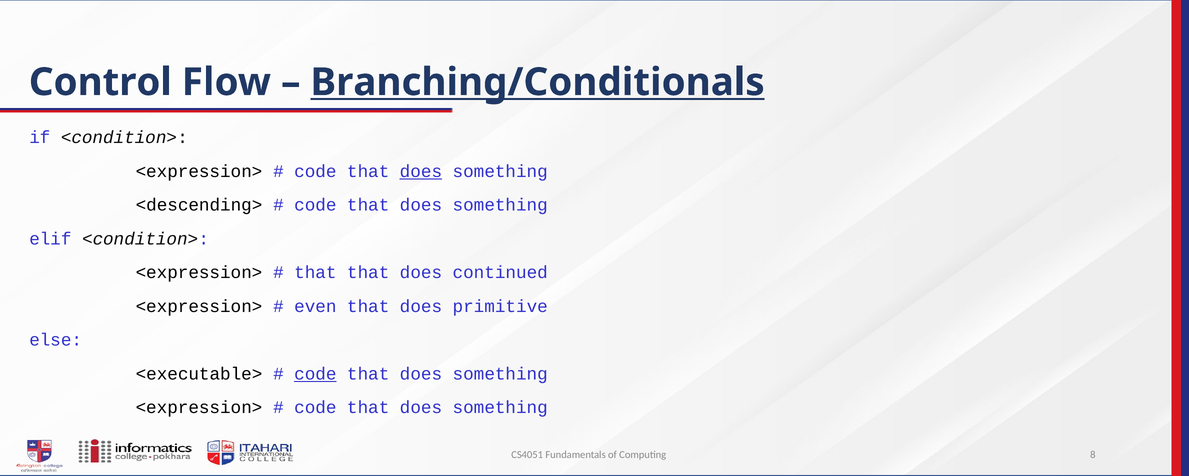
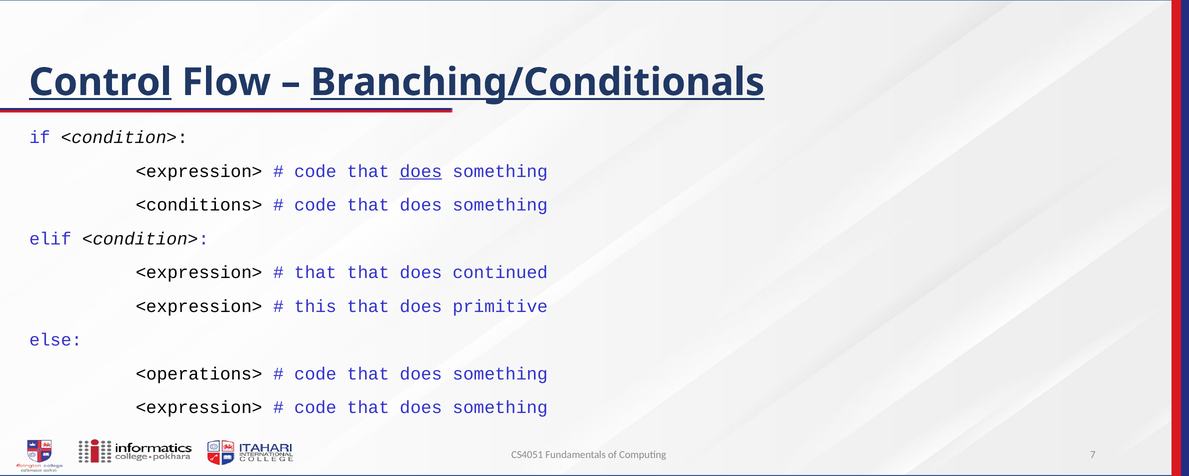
Control underline: none -> present
<descending>: <descending> -> <conditions>
even: even -> this
<executable>: <executable> -> <operations>
code at (315, 373) underline: present -> none
8: 8 -> 7
